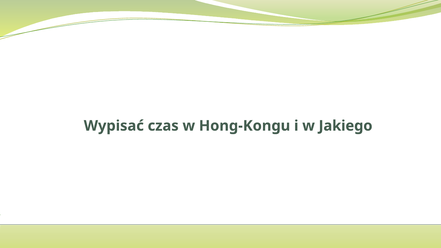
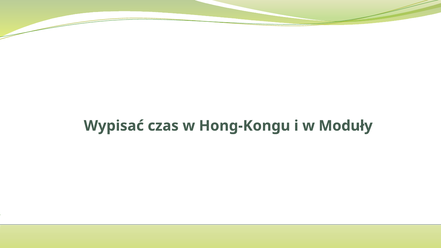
Jakiego: Jakiego -> Moduły
